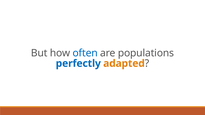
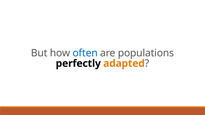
perfectly colour: blue -> black
